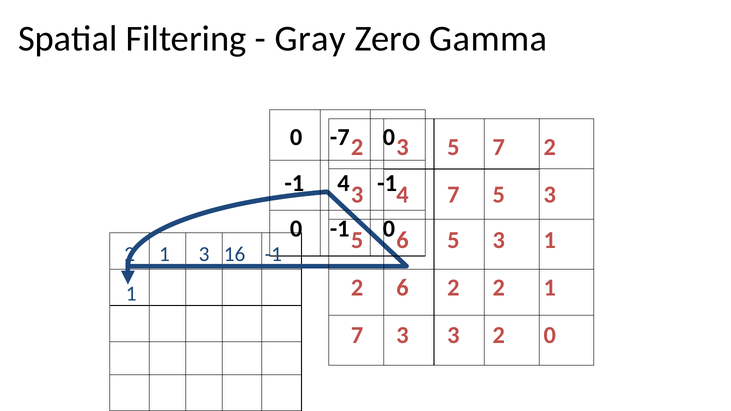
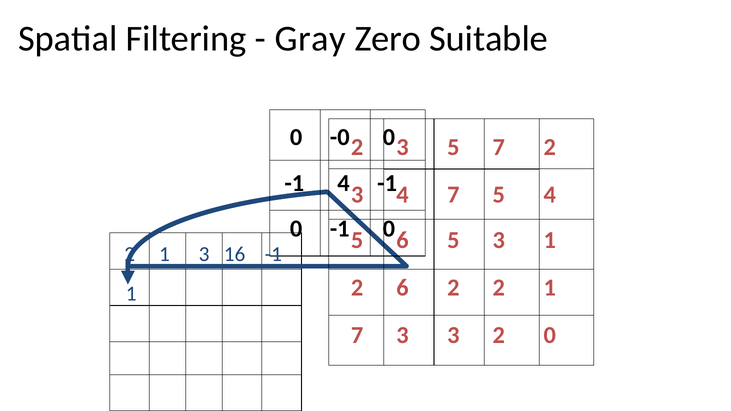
Gamma: Gamma -> Suitable
-7: -7 -> -0
7 5 3: 3 -> 4
